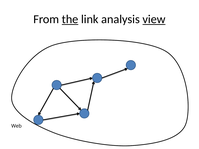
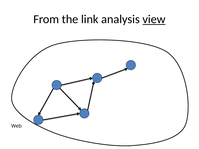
the underline: present -> none
